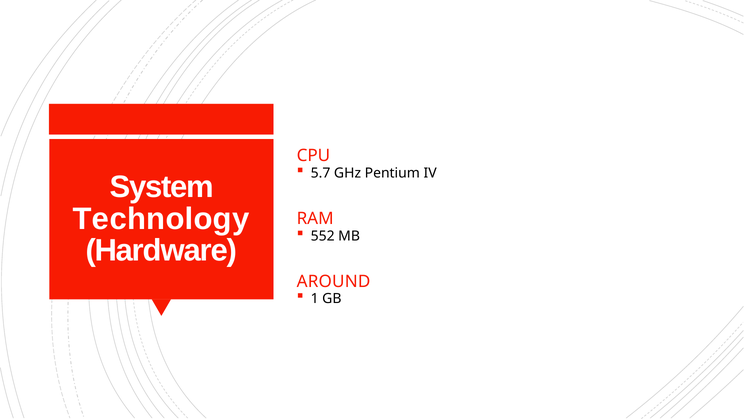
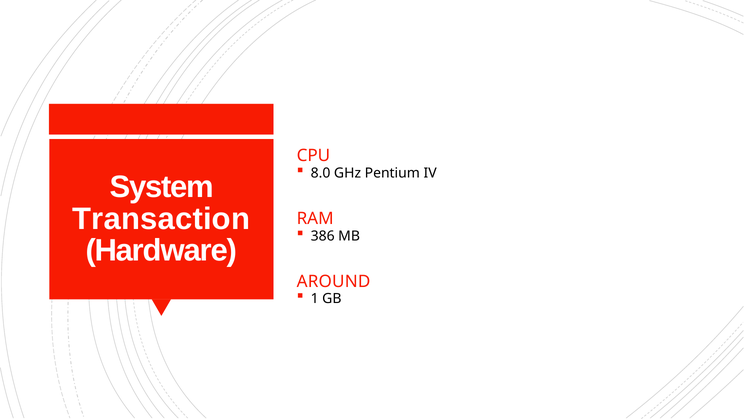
5.7: 5.7 -> 8.0
Technology: Technology -> Transaction
552: 552 -> 386
